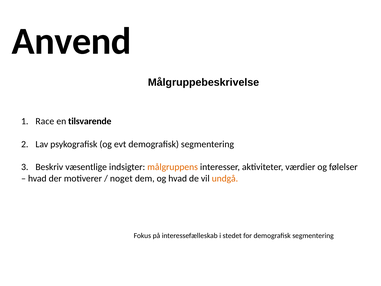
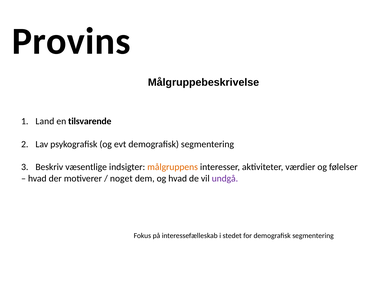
Anvend: Anvend -> Provins
Race: Race -> Land
undgå colour: orange -> purple
